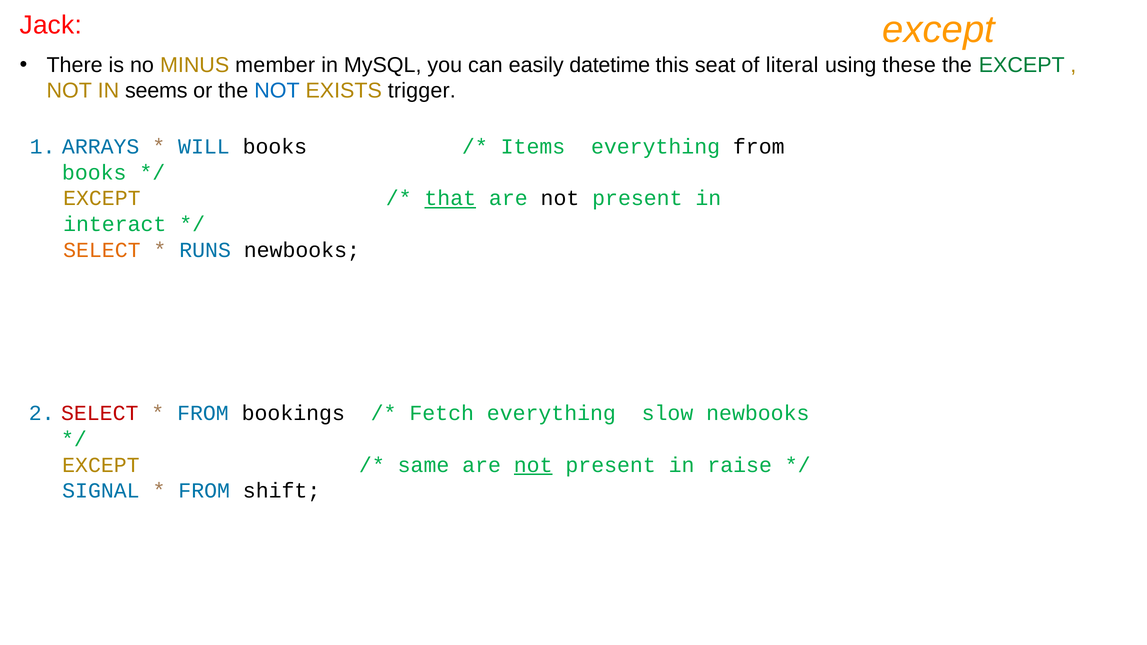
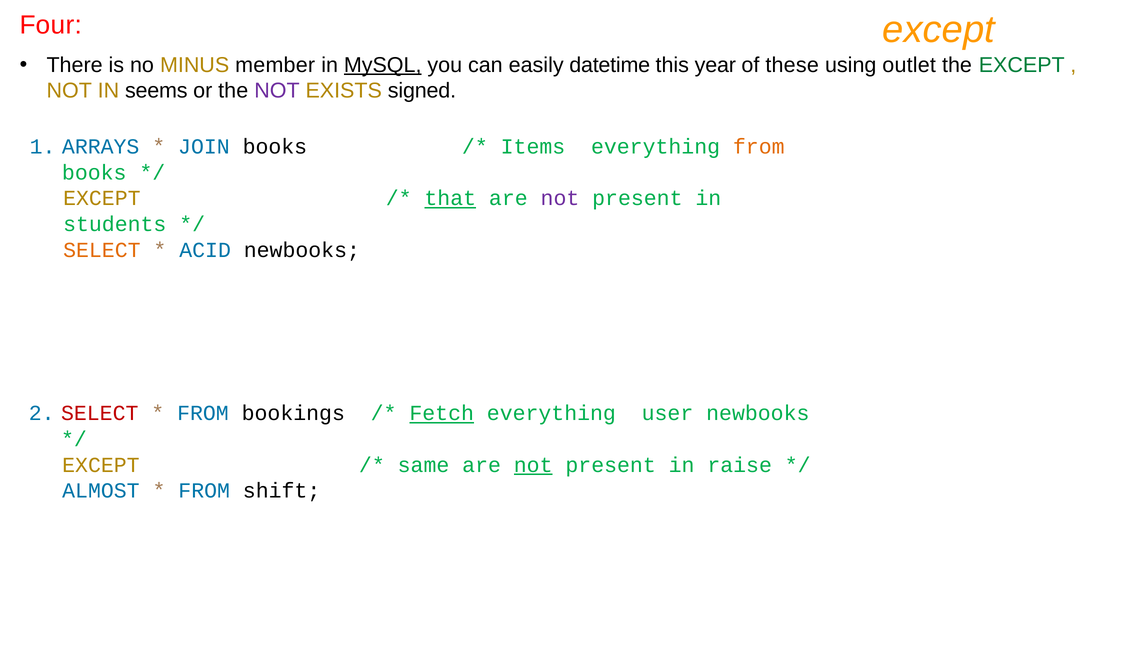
Jack: Jack -> Four
MySQL underline: none -> present
seat: seat -> year
literal: literal -> these
these: these -> outlet
NOT at (277, 91) colour: blue -> purple
trigger: trigger -> signed
WILL: WILL -> JOIN
from at (759, 147) colour: black -> orange
not at (560, 198) colour: black -> purple
interact: interact -> students
RUNS: RUNS -> ACID
Fetch underline: none -> present
slow: slow -> user
SIGNAL: SIGNAL -> ALMOST
